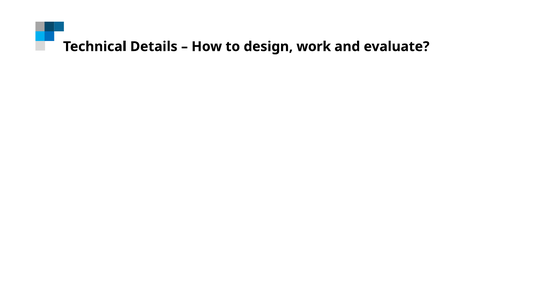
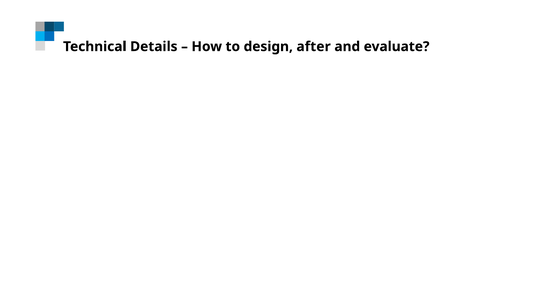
work: work -> after
